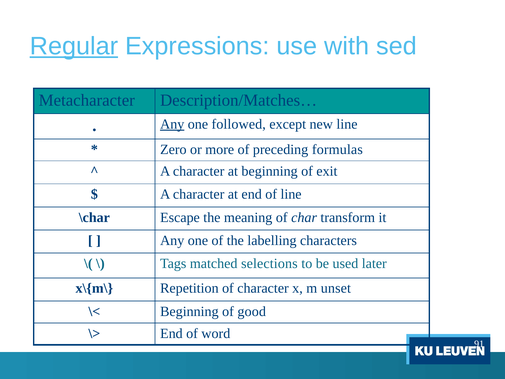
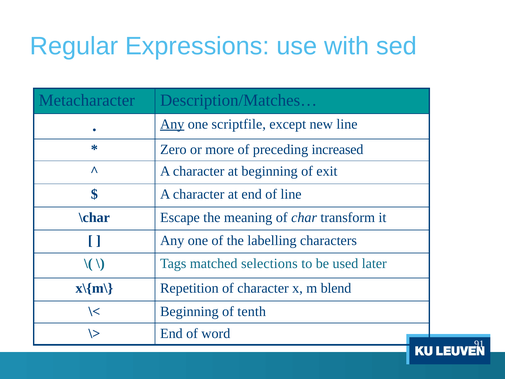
Regular underline: present -> none
followed: followed -> scriptfile
formulas: formulas -> increased
unset: unset -> blend
good: good -> tenth
